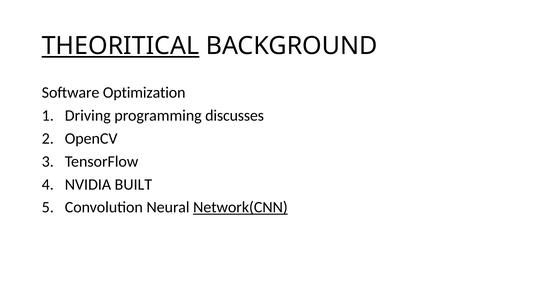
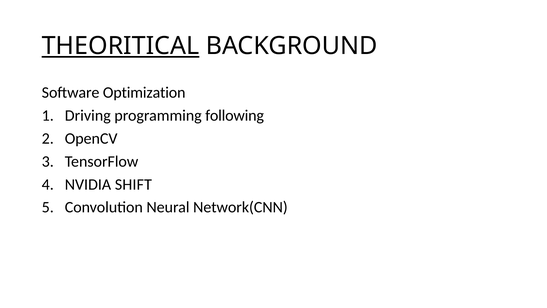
discusses: discusses -> following
BUILT: BUILT -> SHIFT
Network(CNN underline: present -> none
